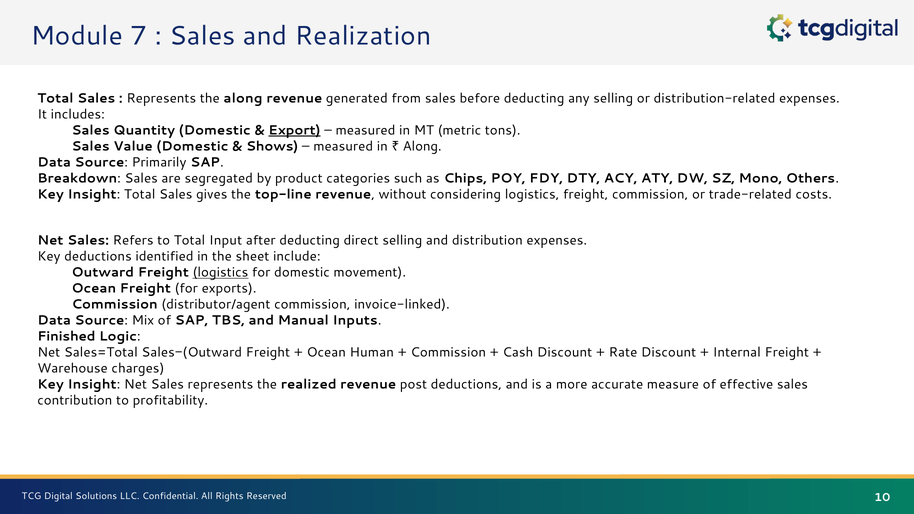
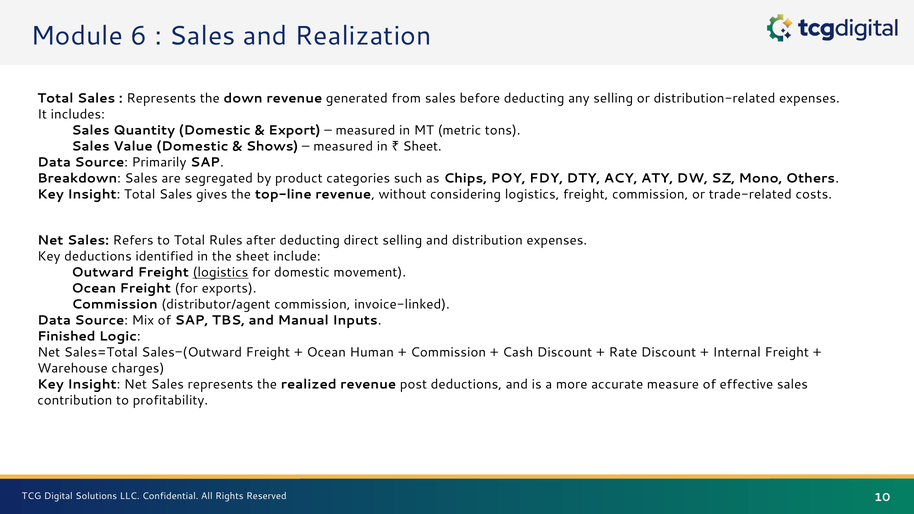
7: 7 -> 6
the along: along -> down
Export underline: present -> none
in Along: Along -> Sheet
Input: Input -> Rules
